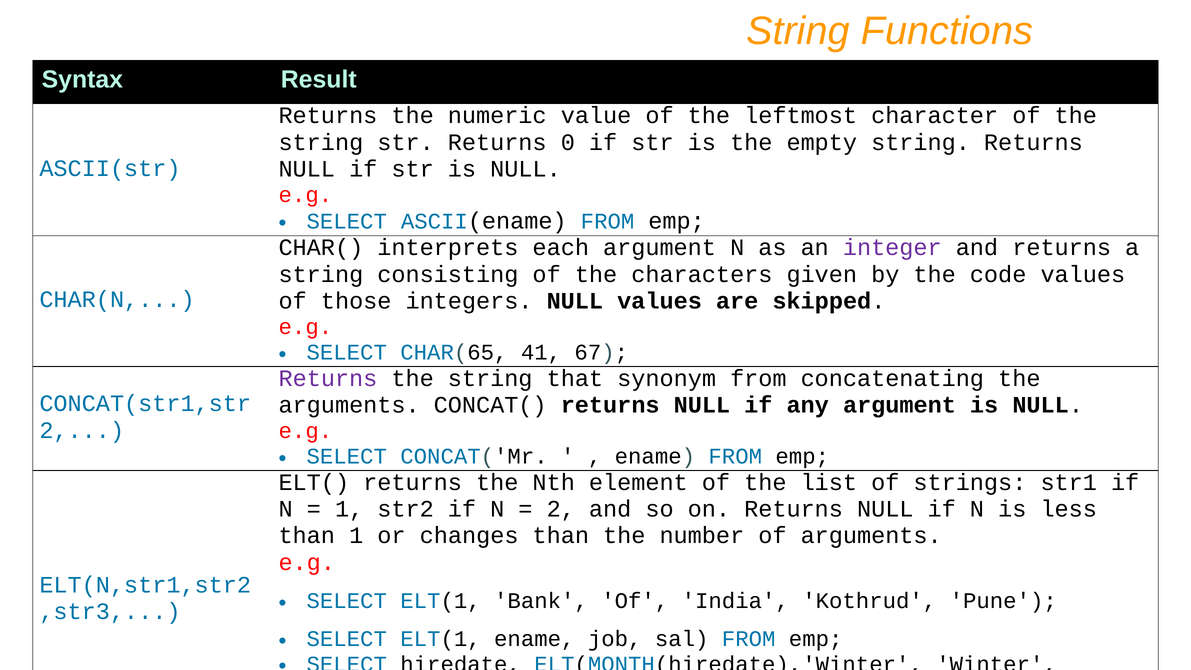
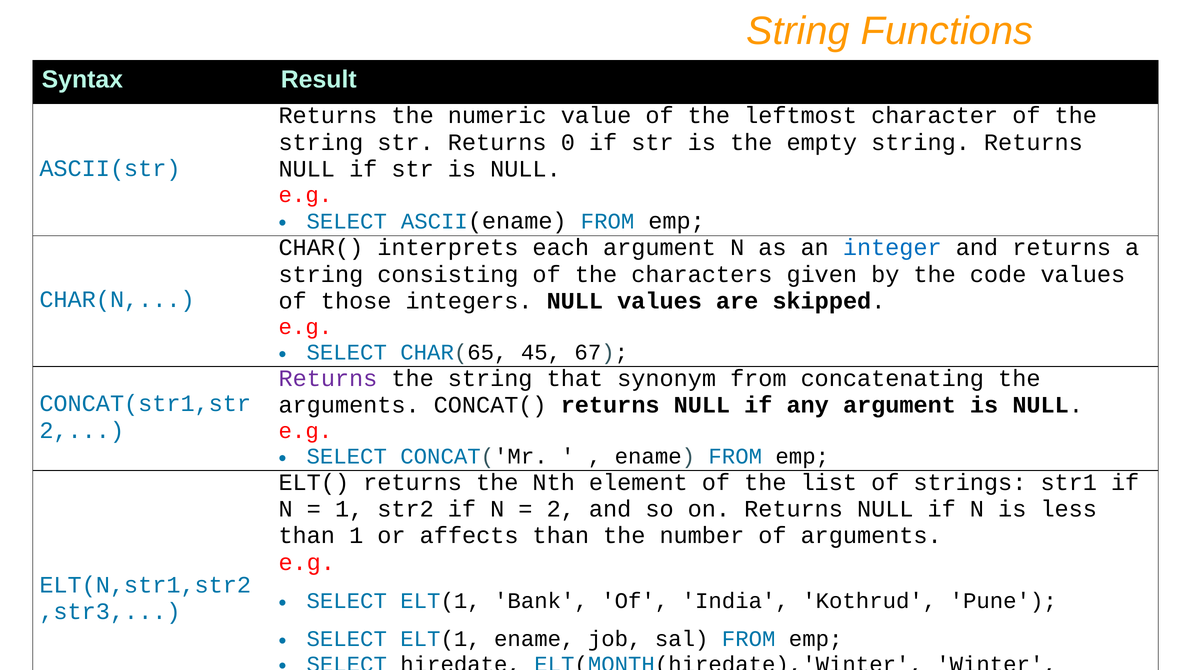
integer colour: purple -> blue
41: 41 -> 45
changes: changes -> affects
